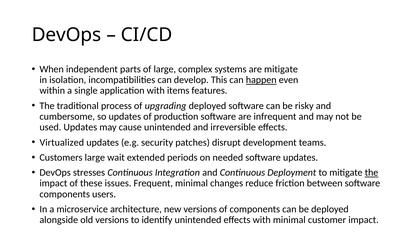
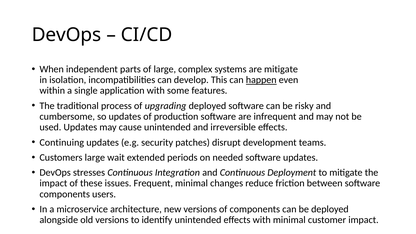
items: items -> some
Virtualized: Virtualized -> Continuing
the at (372, 173) underline: present -> none
